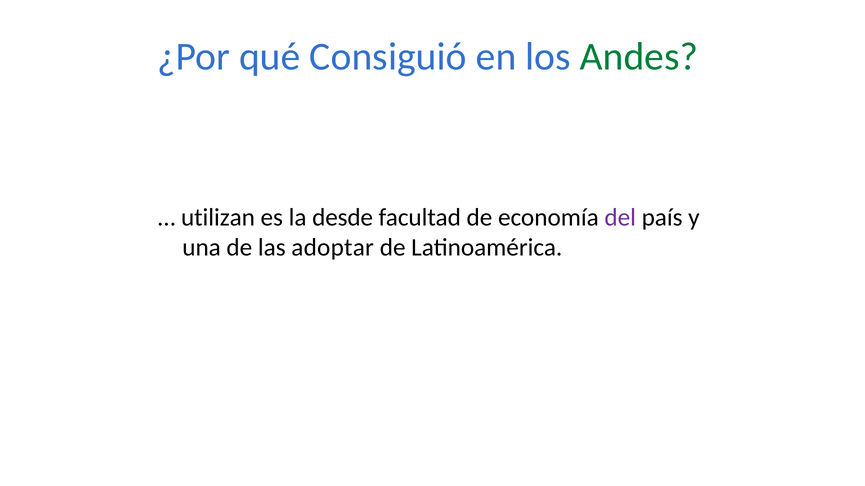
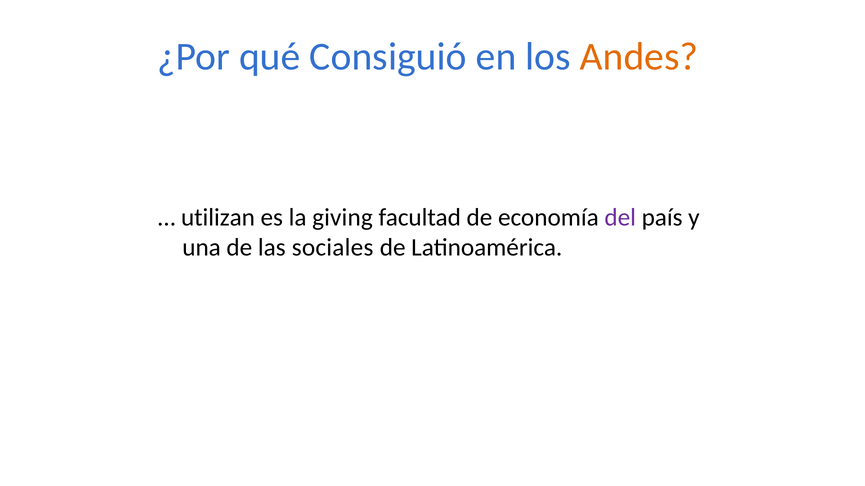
Andes colour: green -> orange
desde: desde -> giving
adoptar: adoptar -> sociales
